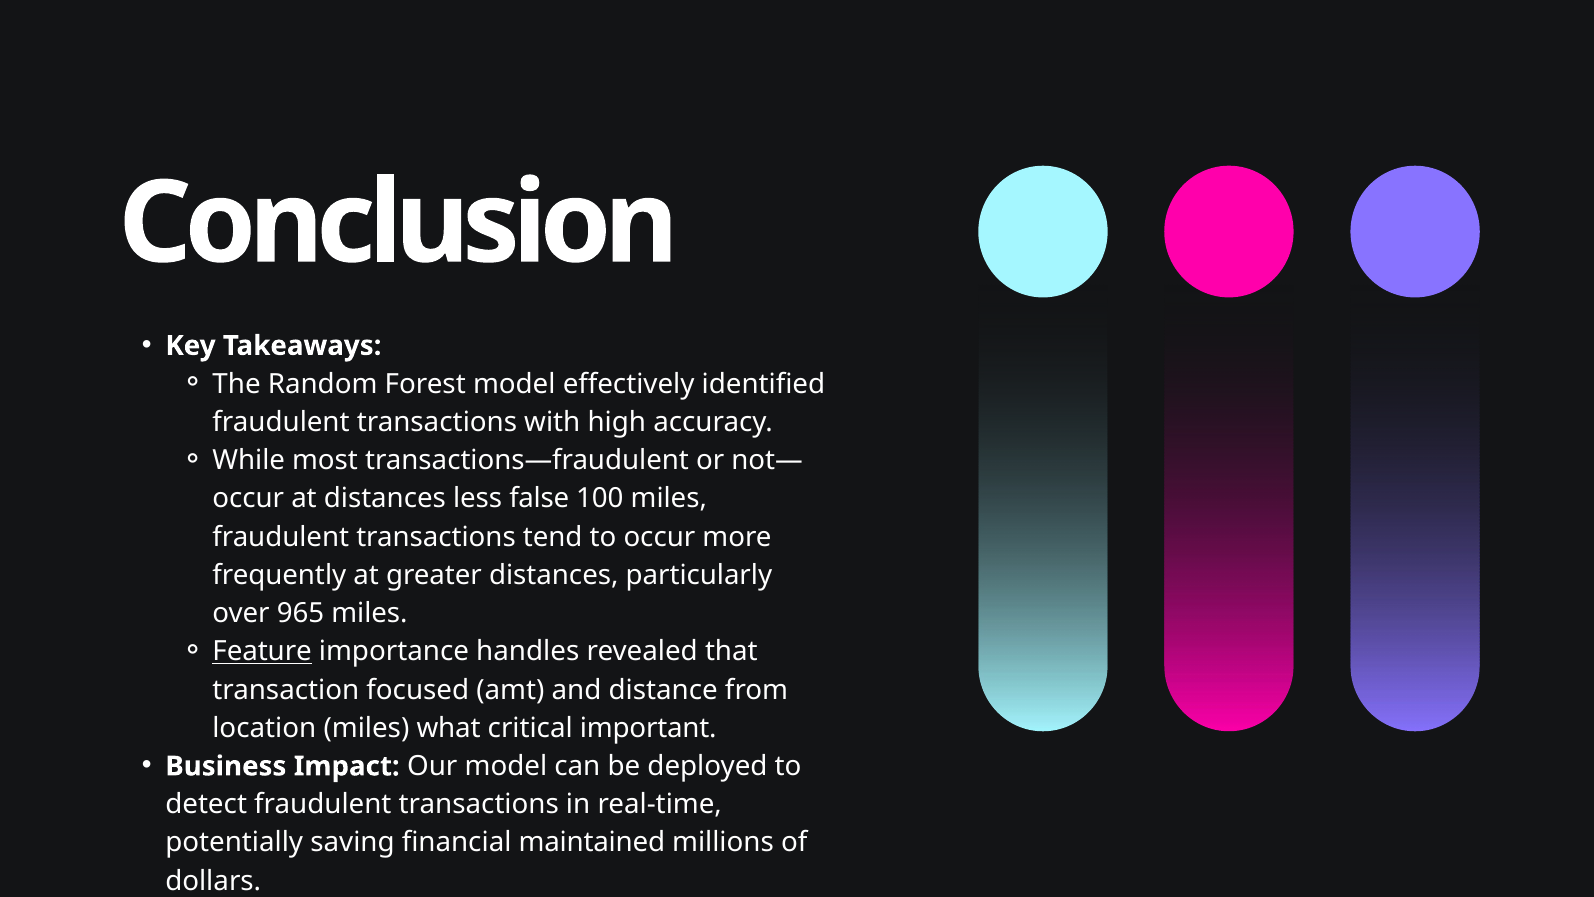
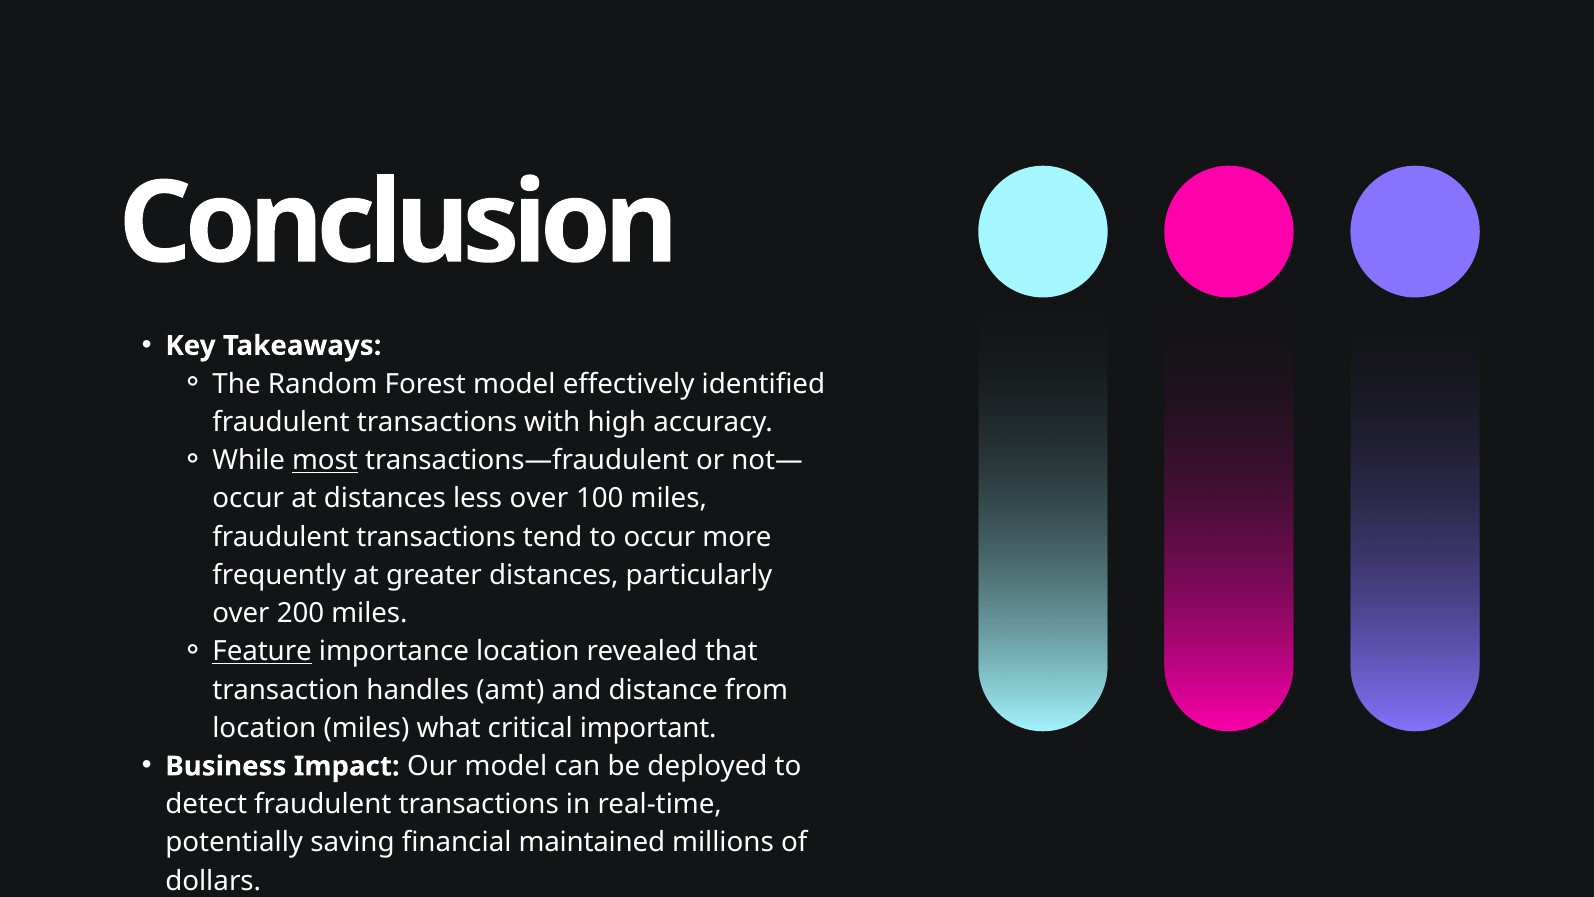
most underline: none -> present
less false: false -> over
965: 965 -> 200
importance handles: handles -> location
focused: focused -> handles
